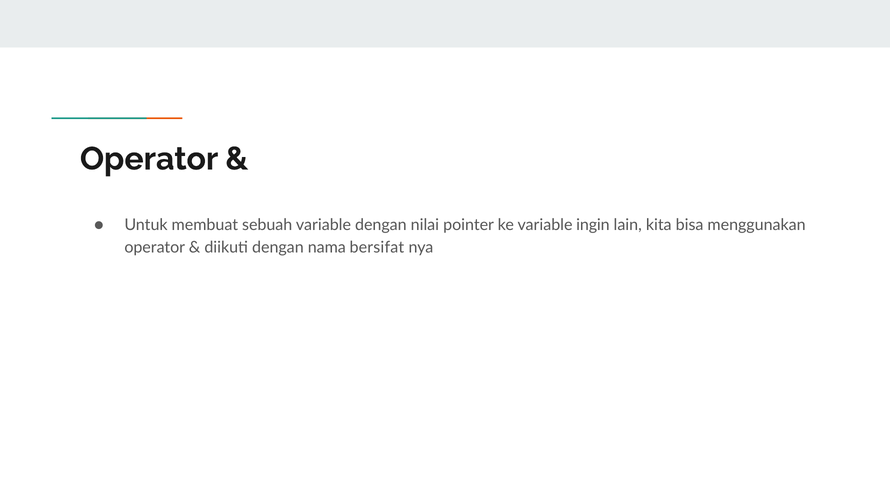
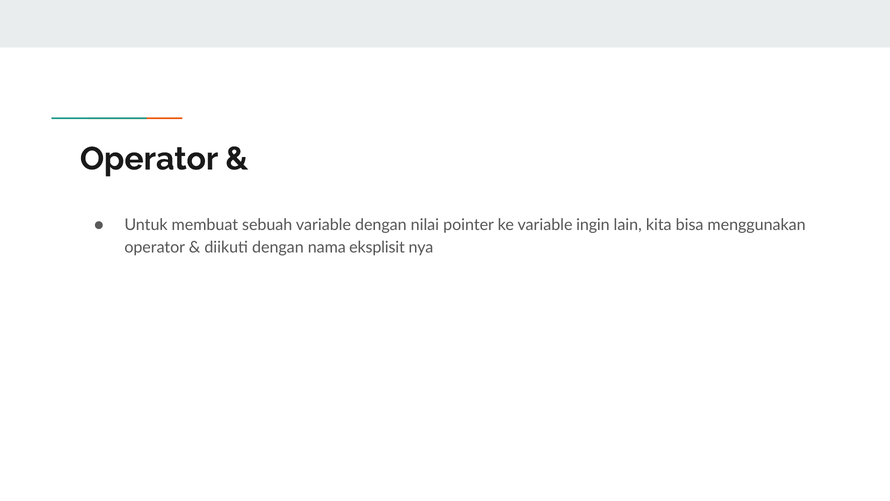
bersifat: bersifat -> eksplisit
